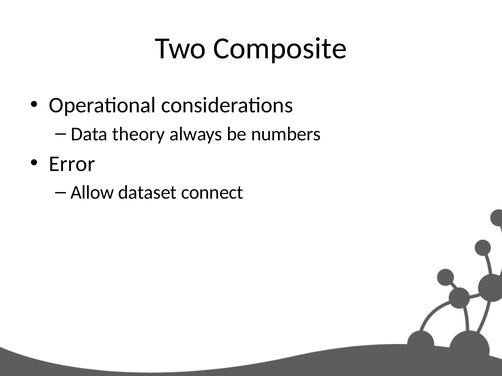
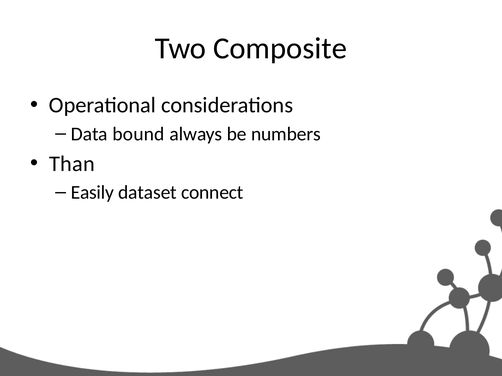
theory: theory -> bound
Error: Error -> Than
Allow: Allow -> Easily
